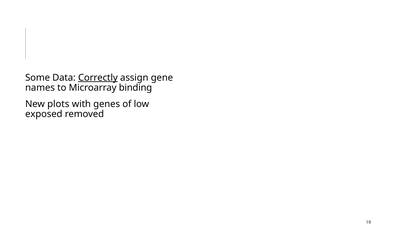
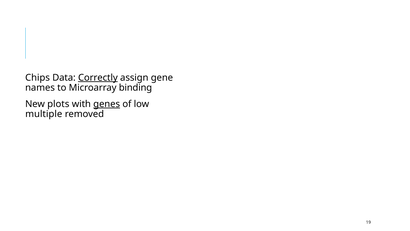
Some: Some -> Chips
genes underline: none -> present
exposed: exposed -> multiple
